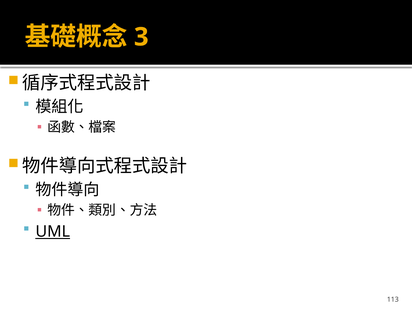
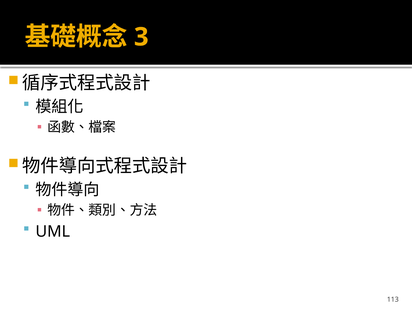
UML underline: present -> none
